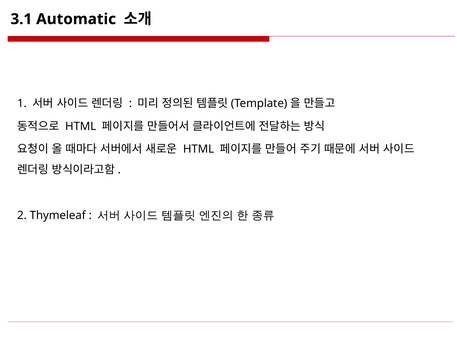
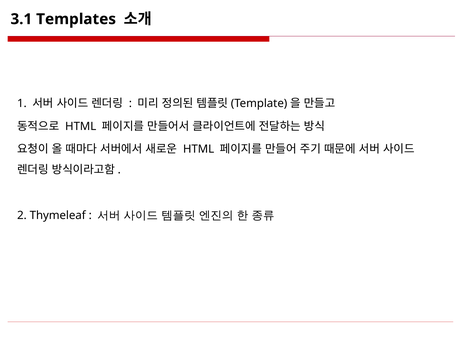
Automatic: Automatic -> Templates
